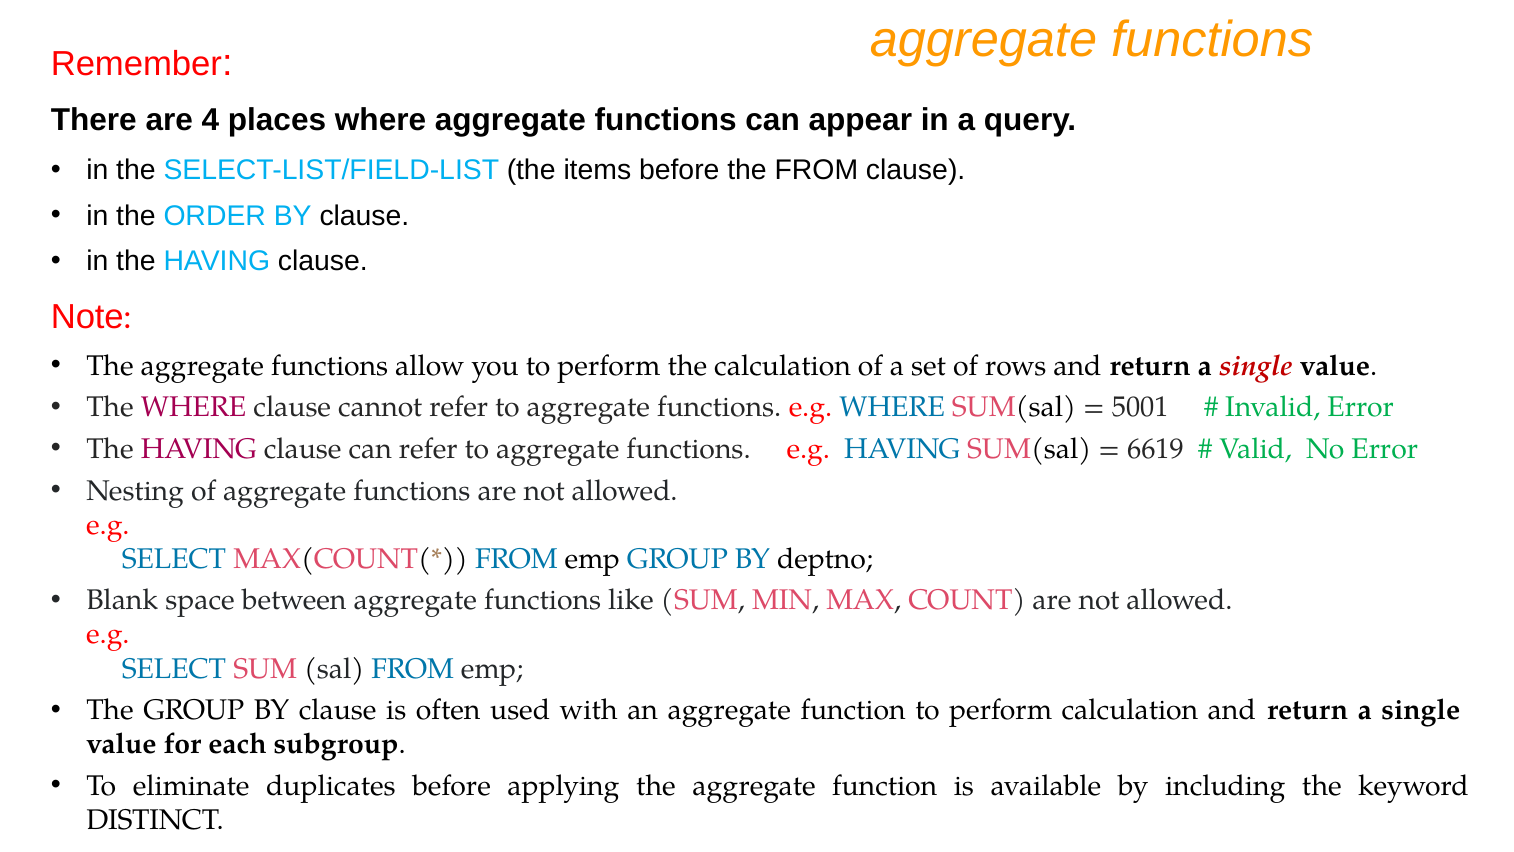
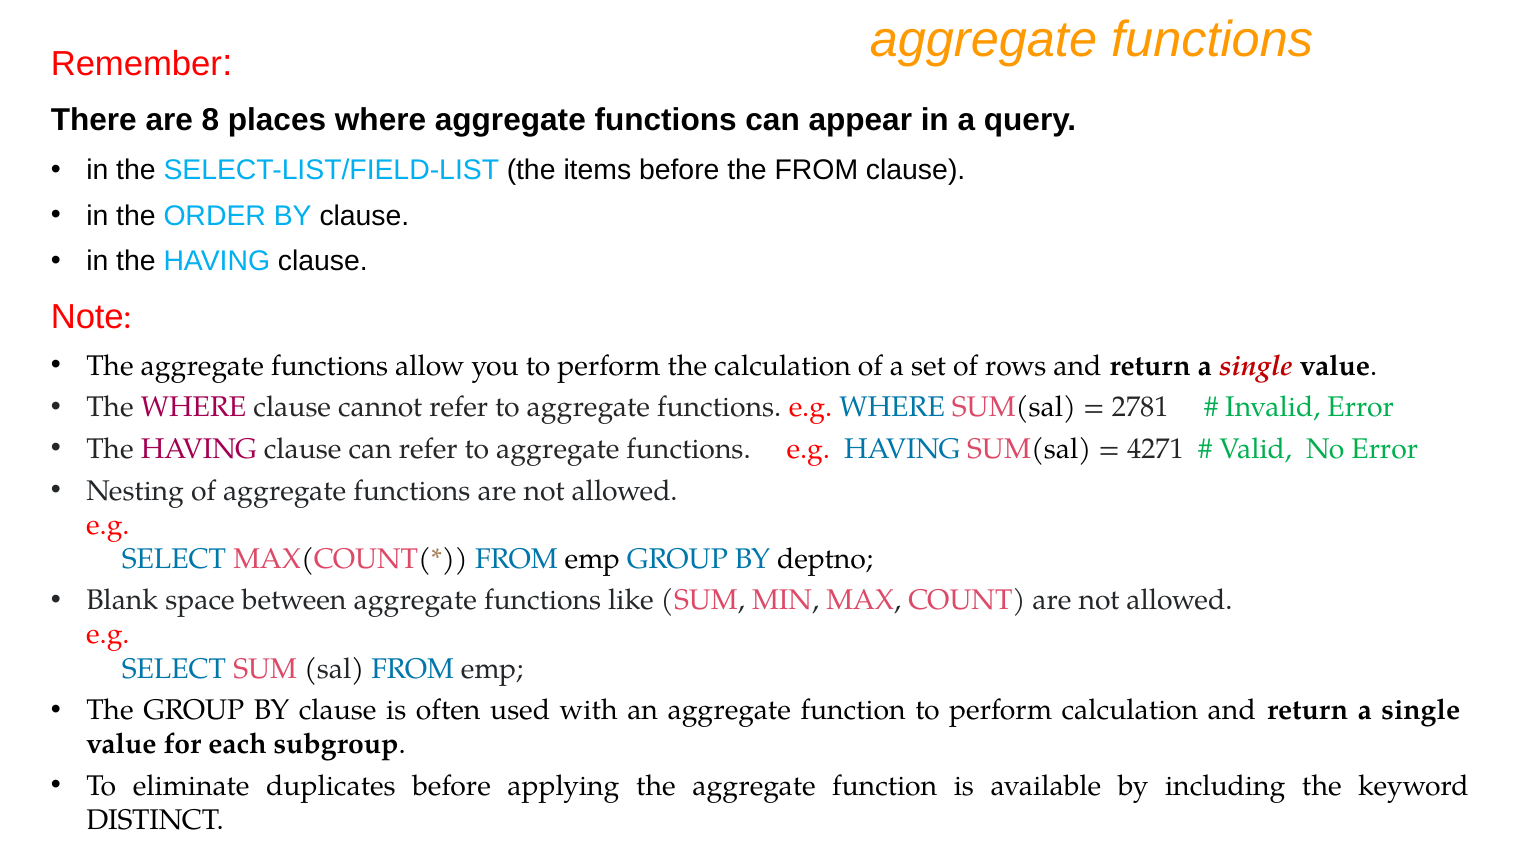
4: 4 -> 8
5001: 5001 -> 2781
6619: 6619 -> 4271
